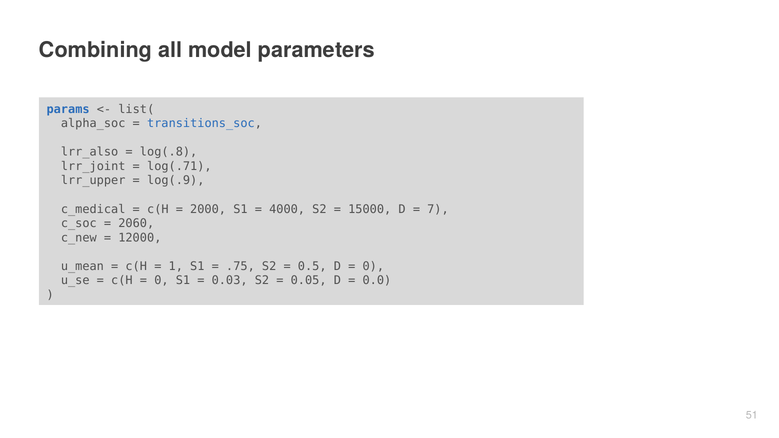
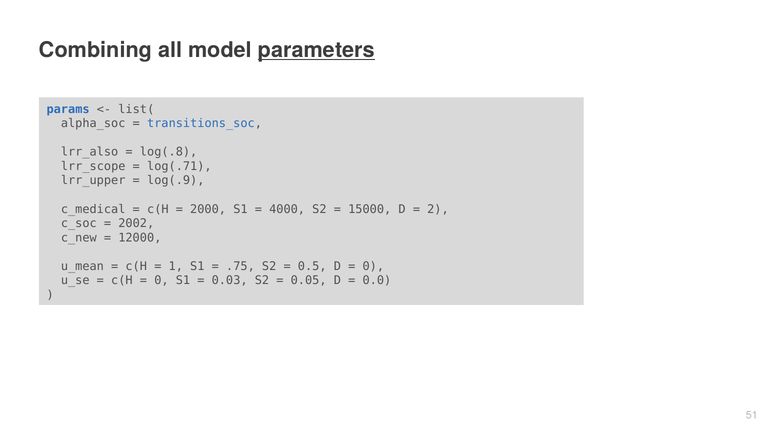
parameters underline: none -> present
lrr_joint: lrr_joint -> lrr_scope
7: 7 -> 2
2060: 2060 -> 2002
